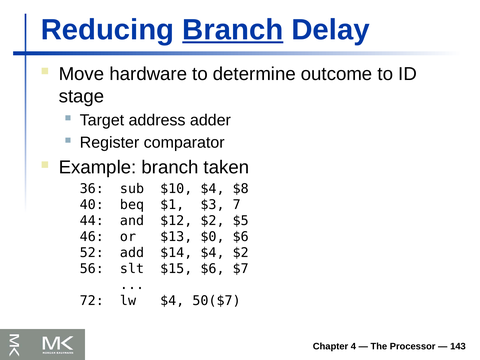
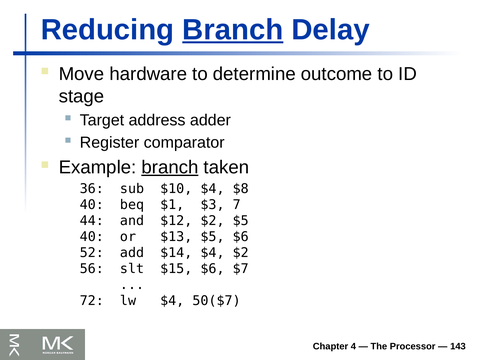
branch at (170, 167) underline: none -> present
46 at (92, 237): 46 -> 40
$13 $0: $0 -> $5
